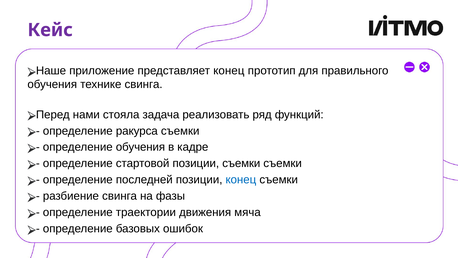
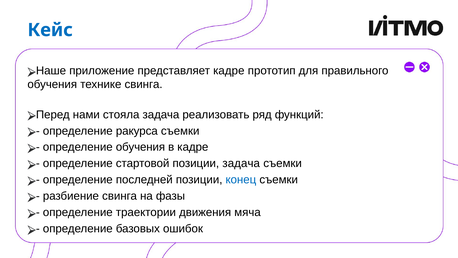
Кейс colour: purple -> blue
представляет конец: конец -> кадре
позиции съемки: съемки -> задача
